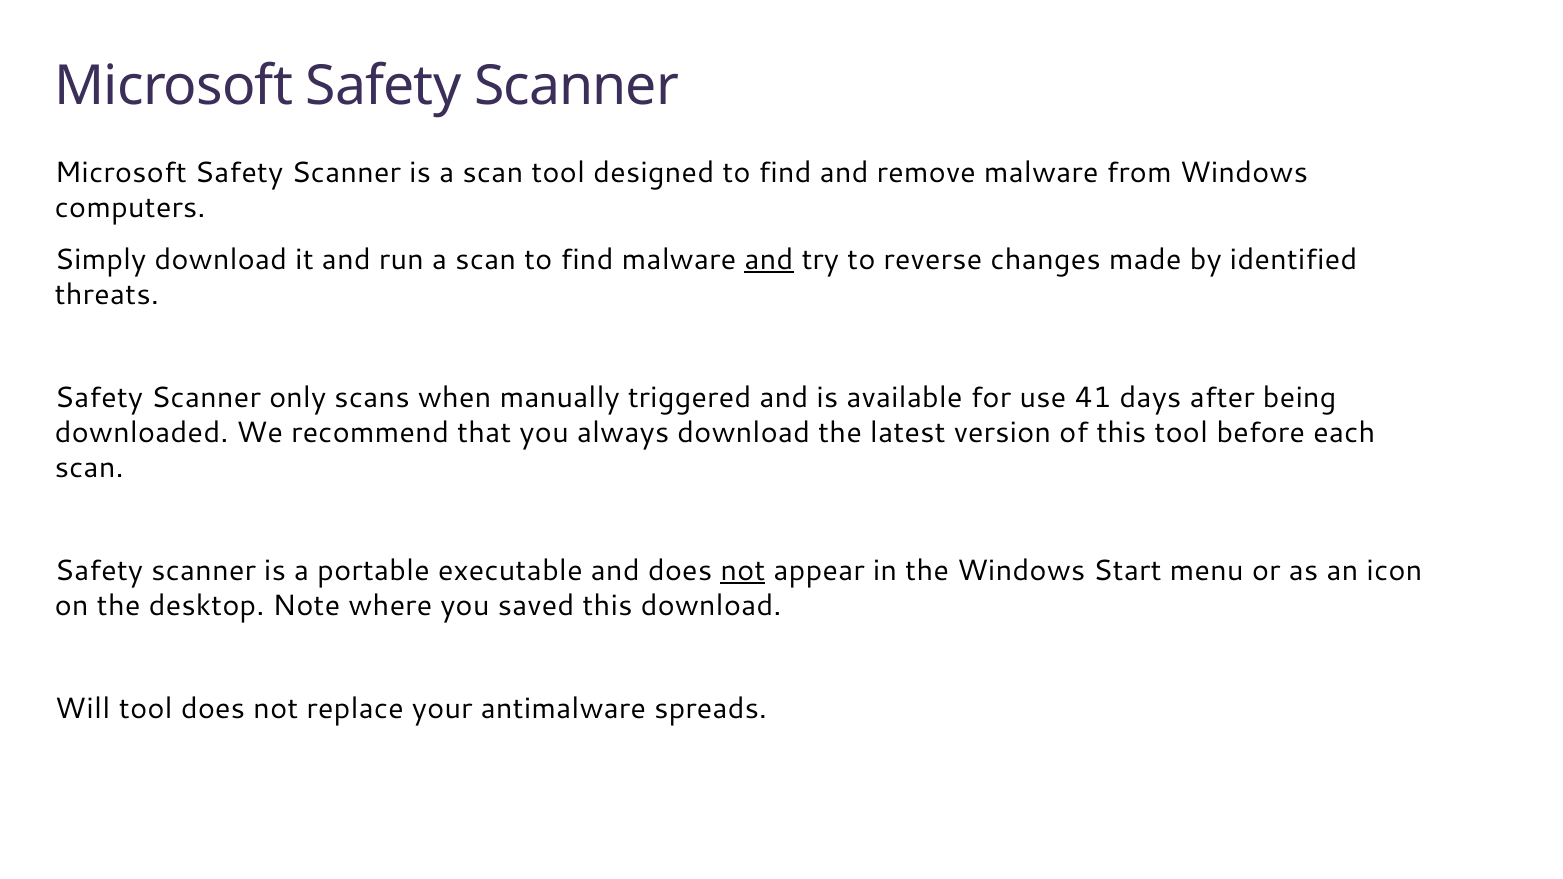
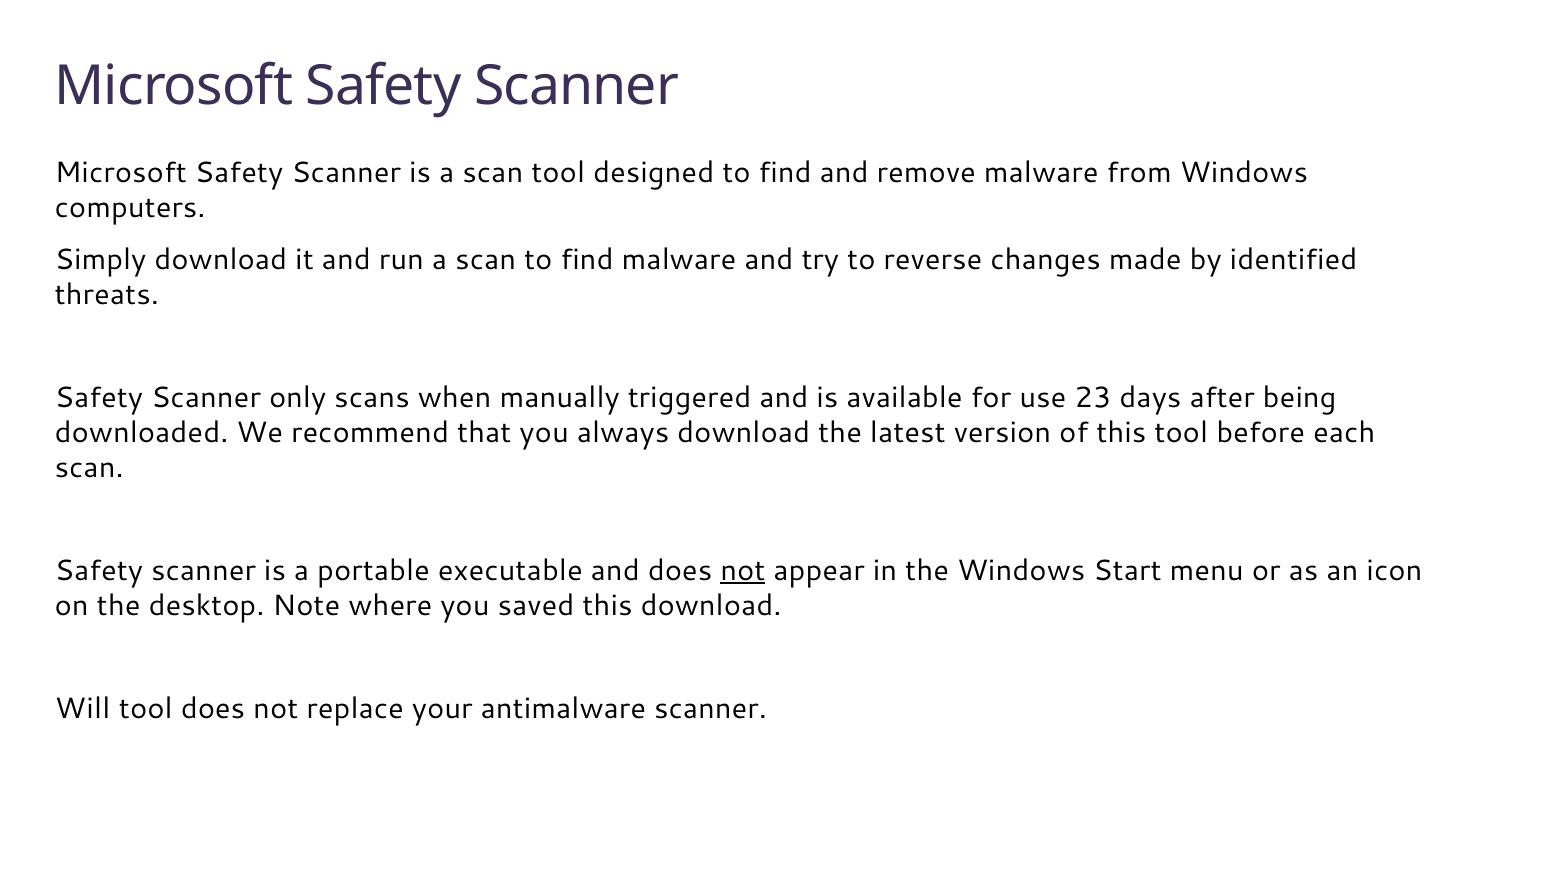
and at (769, 259) underline: present -> none
41: 41 -> 23
antimalware spreads: spreads -> scanner
